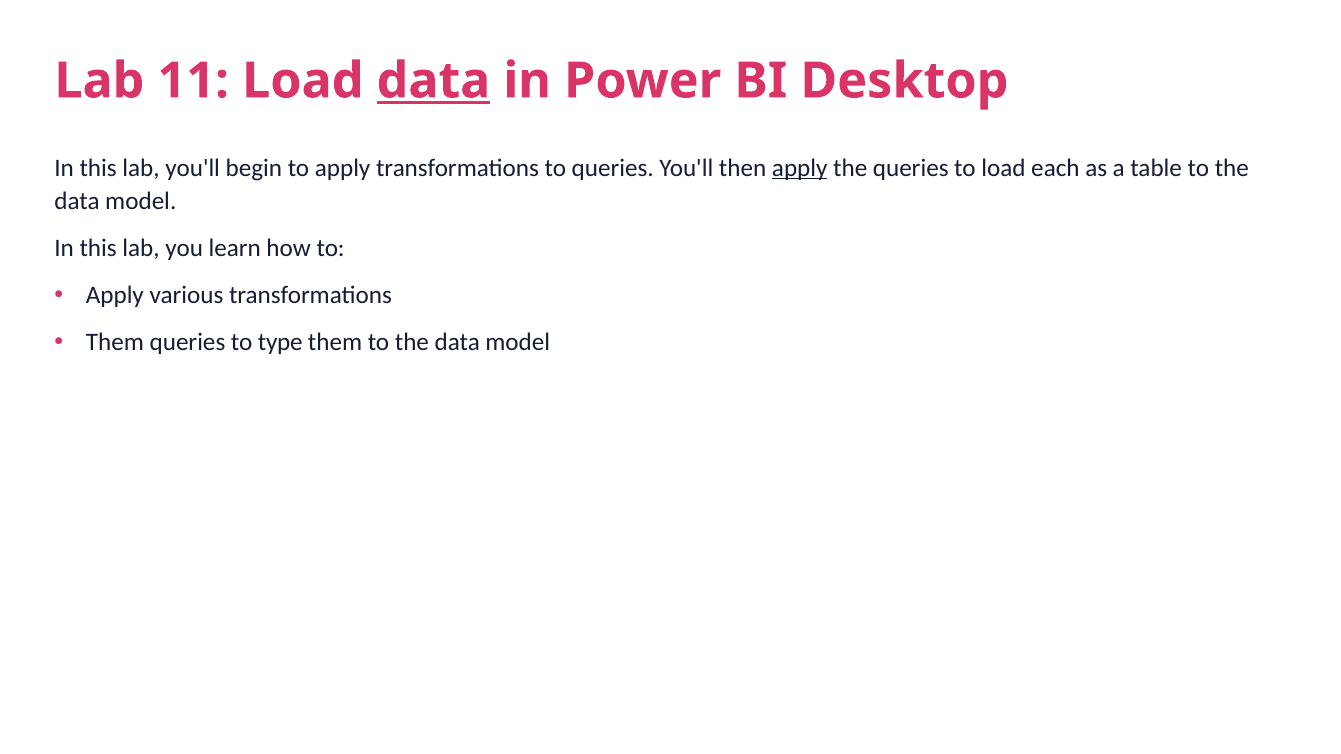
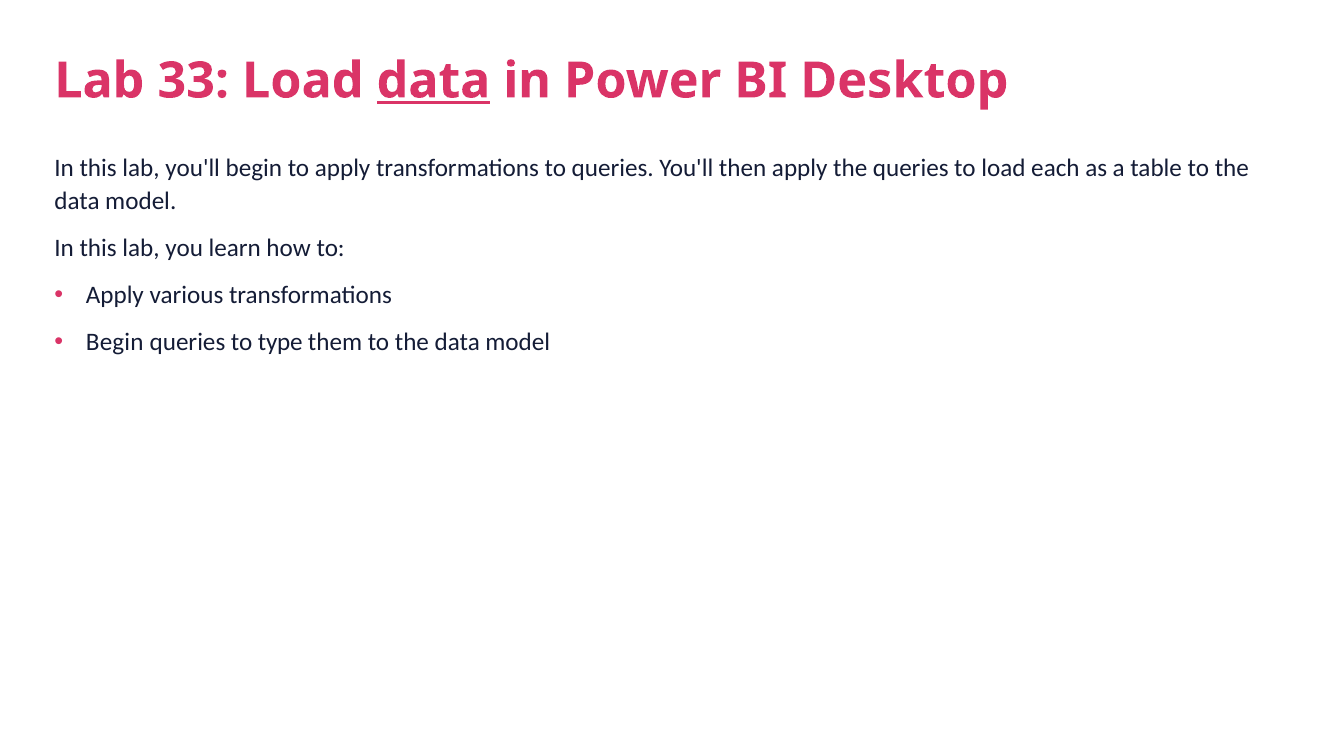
11: 11 -> 33
apply at (800, 168) underline: present -> none
Them at (115, 343): Them -> Begin
